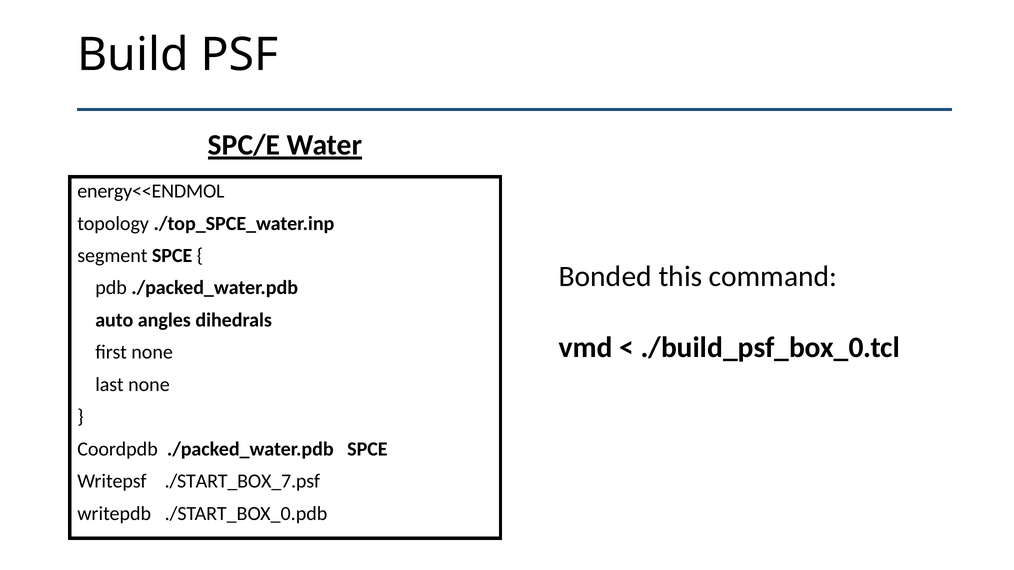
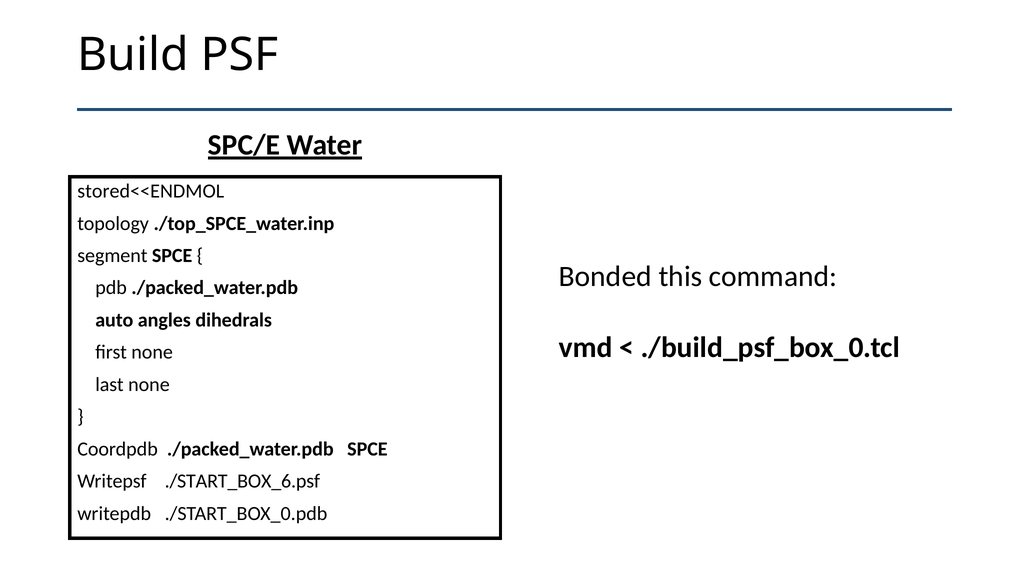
energy<<ENDMOL: energy<<ENDMOL -> stored<<ENDMOL
./START_BOX_7.psf: ./START_BOX_7.psf -> ./START_BOX_6.psf
